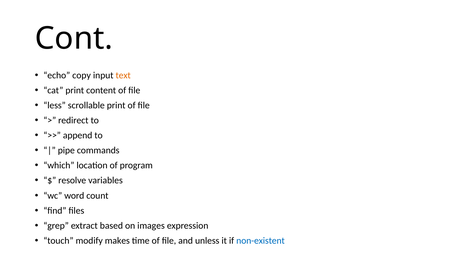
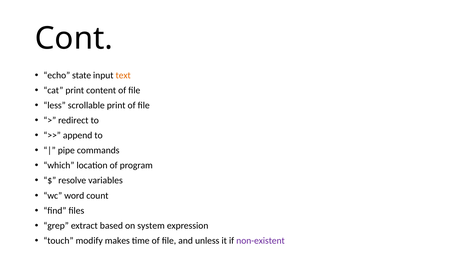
copy: copy -> state
images: images -> system
non-existent colour: blue -> purple
